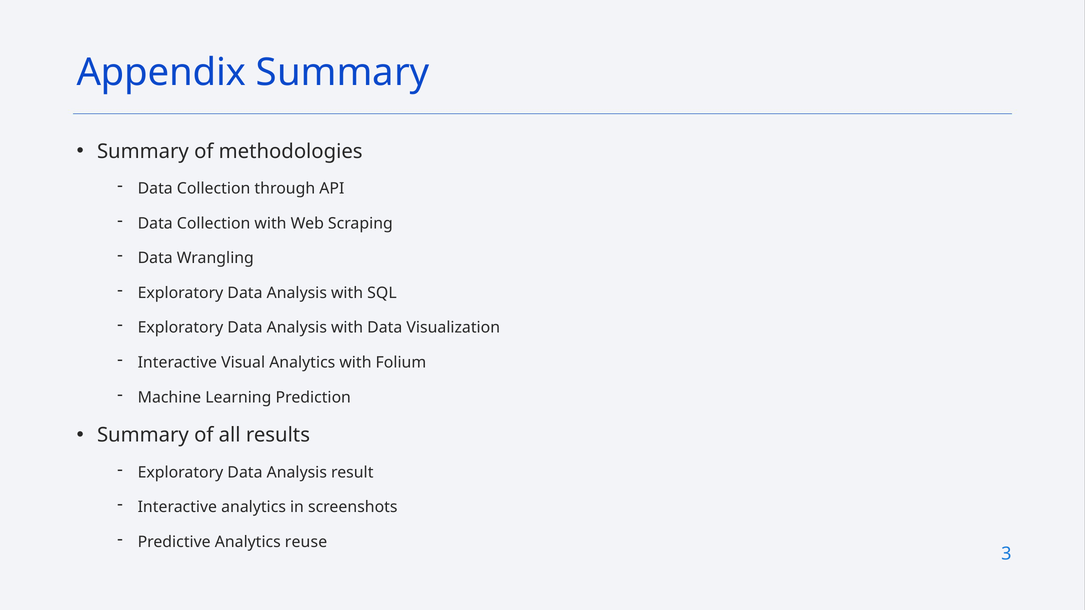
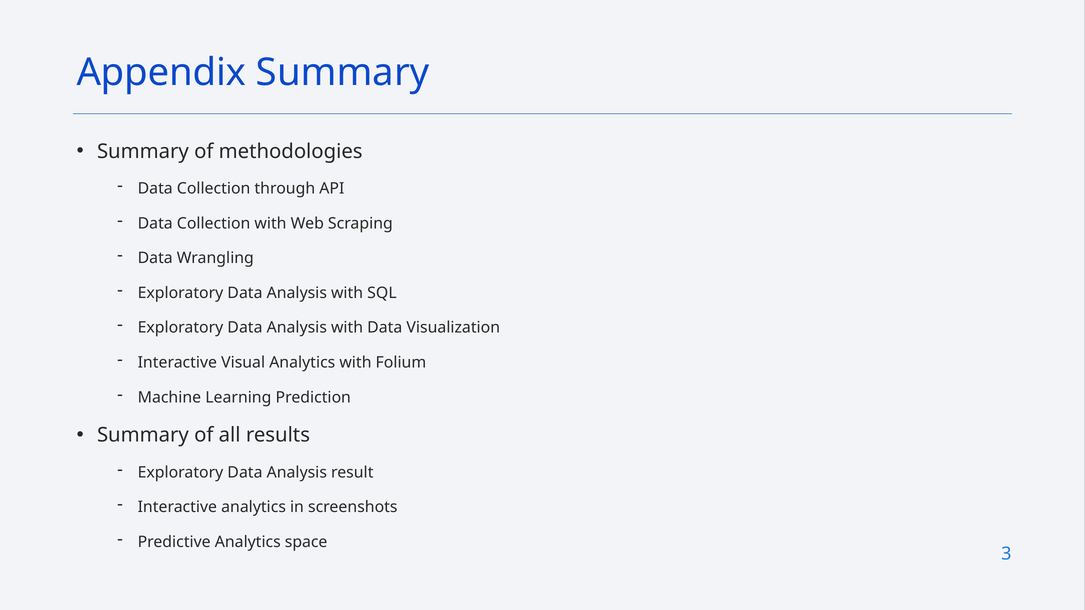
reuse: reuse -> space
